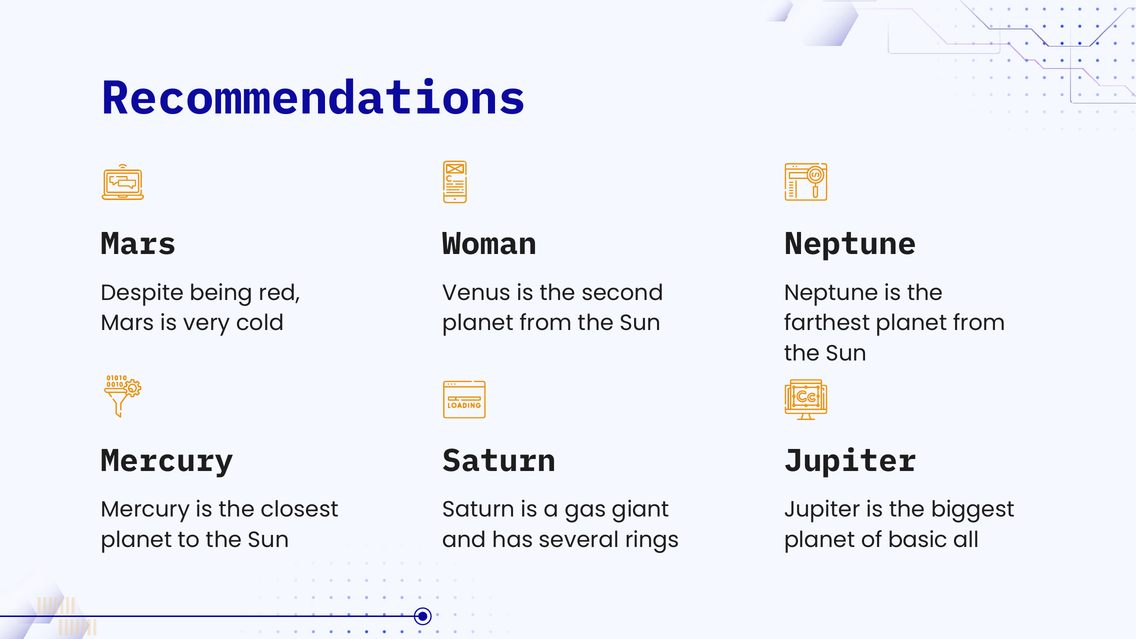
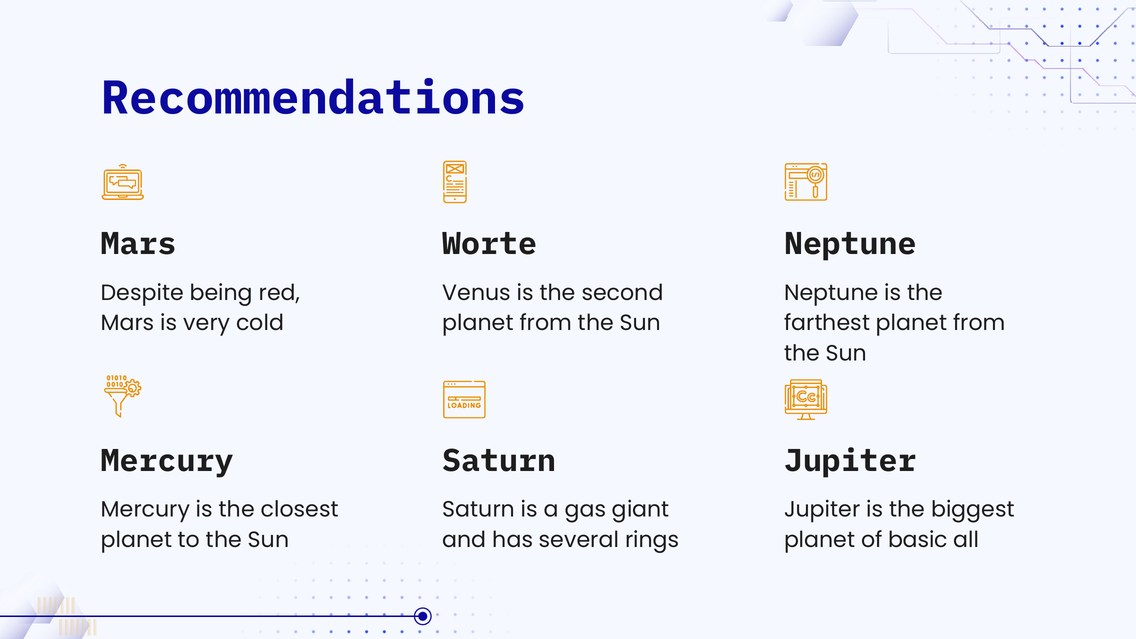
Woman: Woman -> Worte
